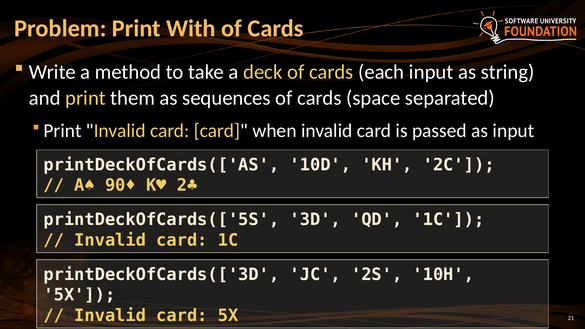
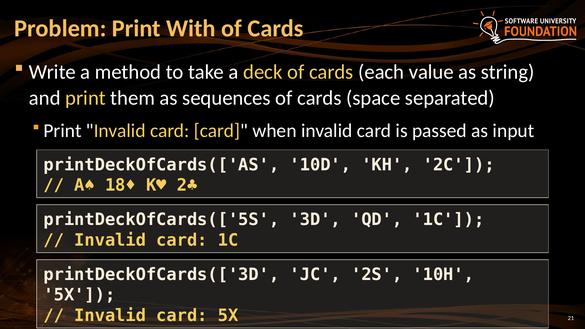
each input: input -> value
90♦: 90♦ -> 18♦
